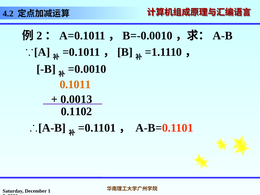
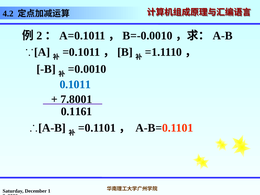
0.1011 colour: orange -> blue
0.0013: 0.0013 -> 7.8001
0.1102: 0.1102 -> 0.1161
